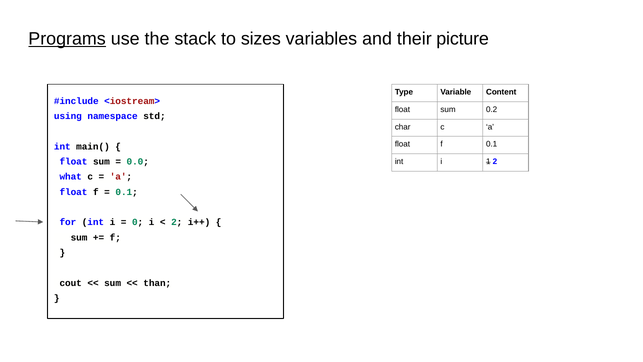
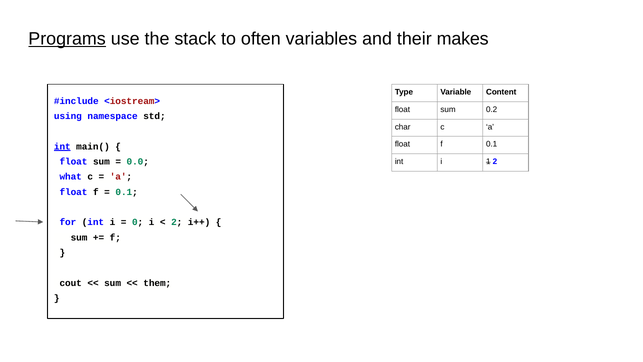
sizes: sizes -> often
picture: picture -> makes
int at (62, 146) underline: none -> present
than: than -> them
